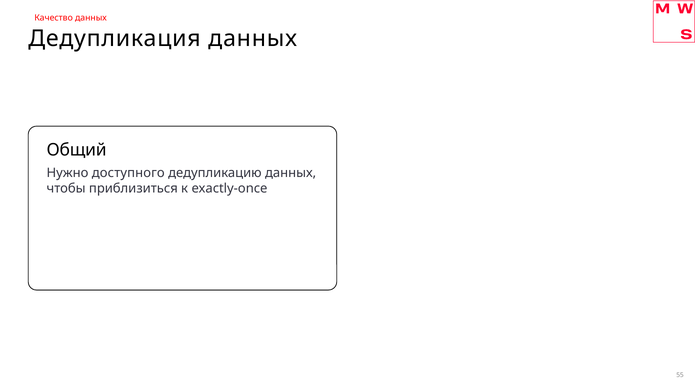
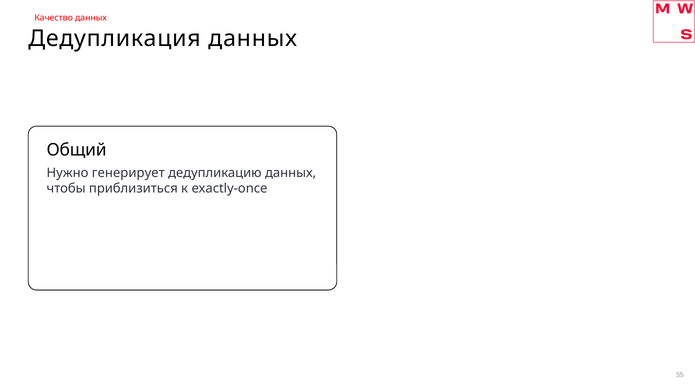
доступного: доступного -> генерирует
